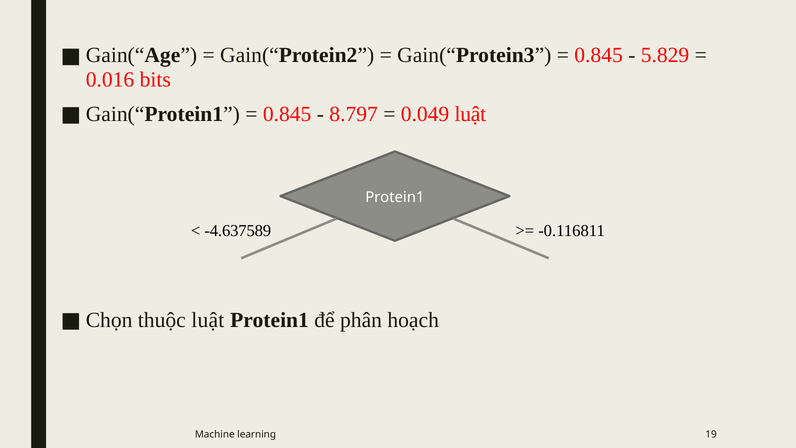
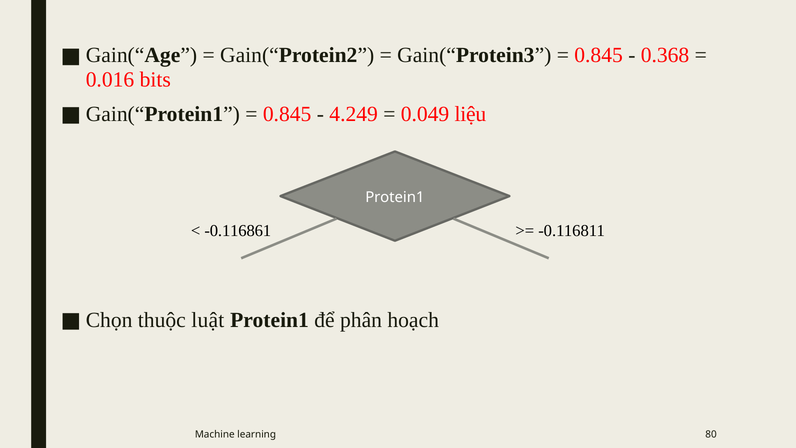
5.829: 5.829 -> 0.368
8.797: 8.797 -> 4.249
0.049 luật: luật -> liệu
-4.637589: -4.637589 -> -0.116861
19: 19 -> 80
